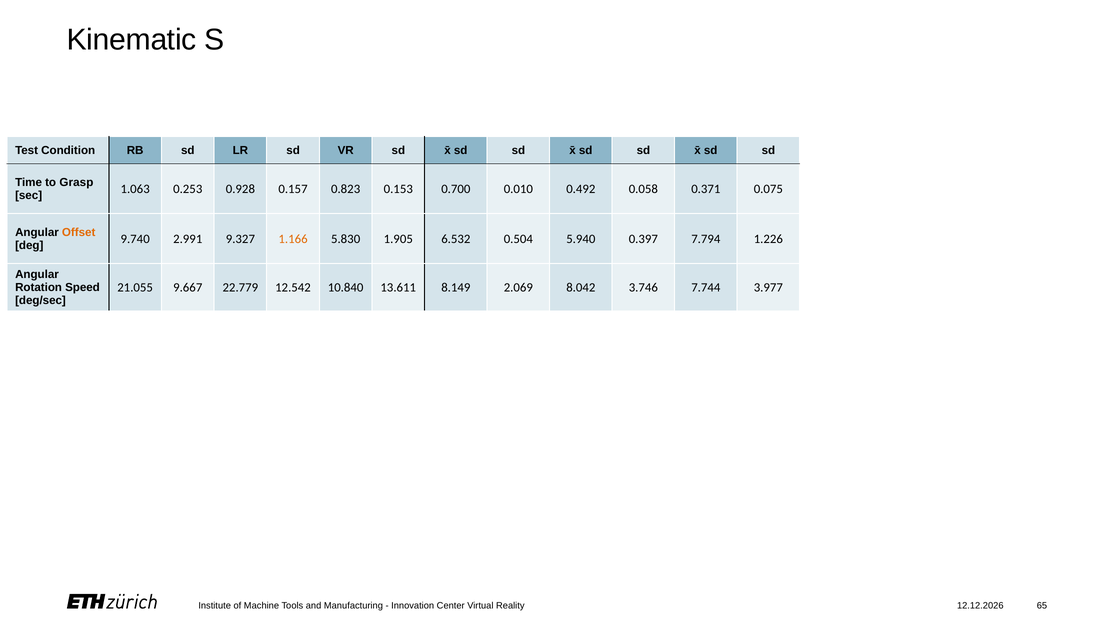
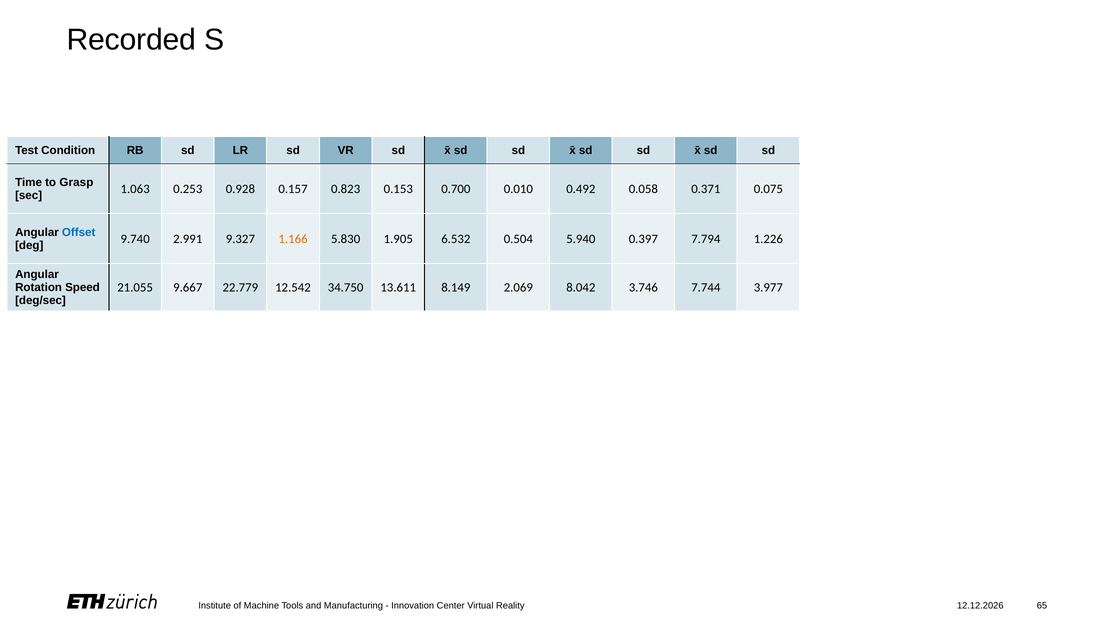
Kinematic: Kinematic -> Recorded
Offset colour: orange -> blue
10.840: 10.840 -> 34.750
